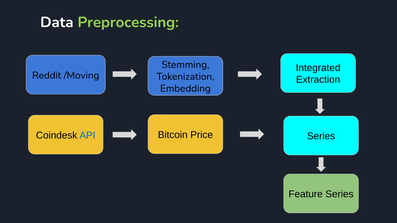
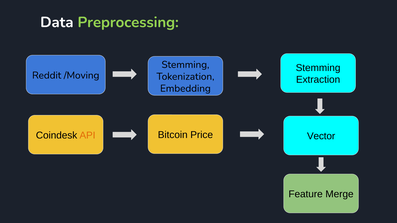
Integrated at (318, 68): Integrated -> Stemming
API colour: blue -> orange
Series at (321, 136): Series -> Vector
Feature Series: Series -> Merge
